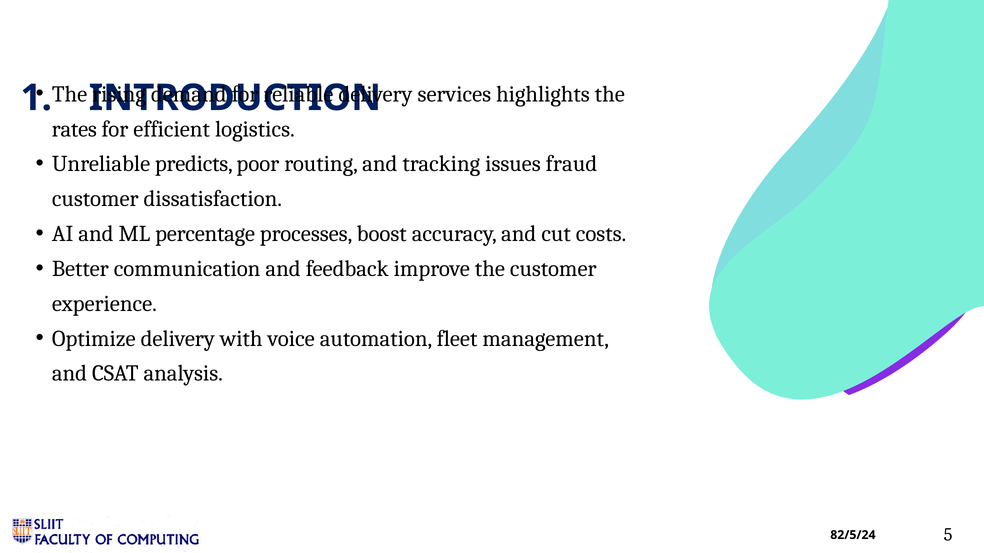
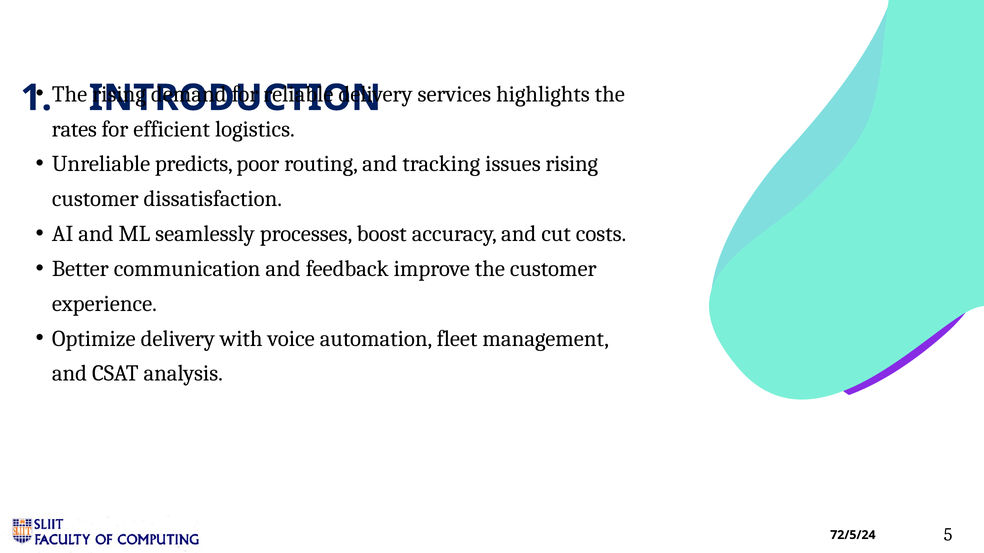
issues fraud: fraud -> rising
percentage: percentage -> seamlessly
82/5/24: 82/5/24 -> 72/5/24
